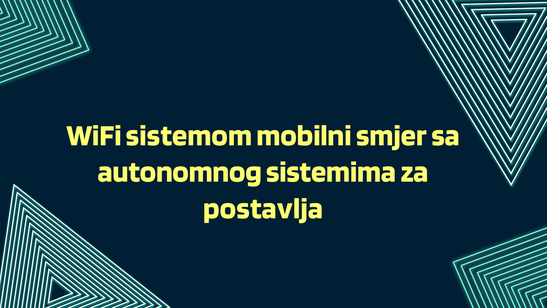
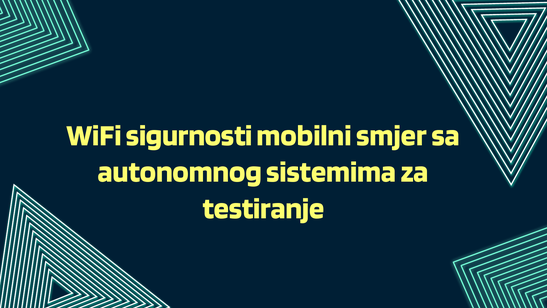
sistemom: sistemom -> sigurnosti
postavlja: postavlja -> testiranje
